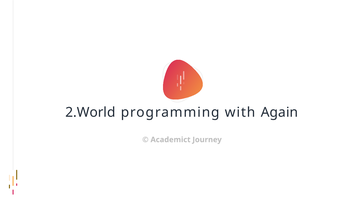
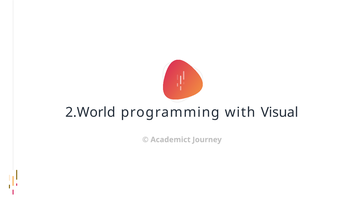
Again: Again -> Visual
